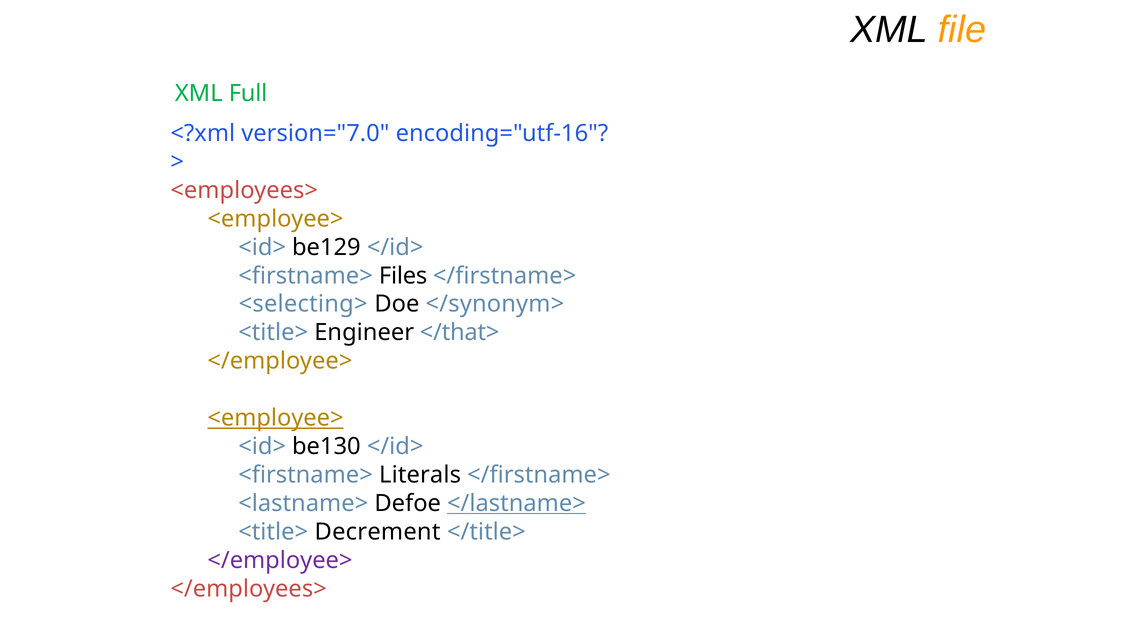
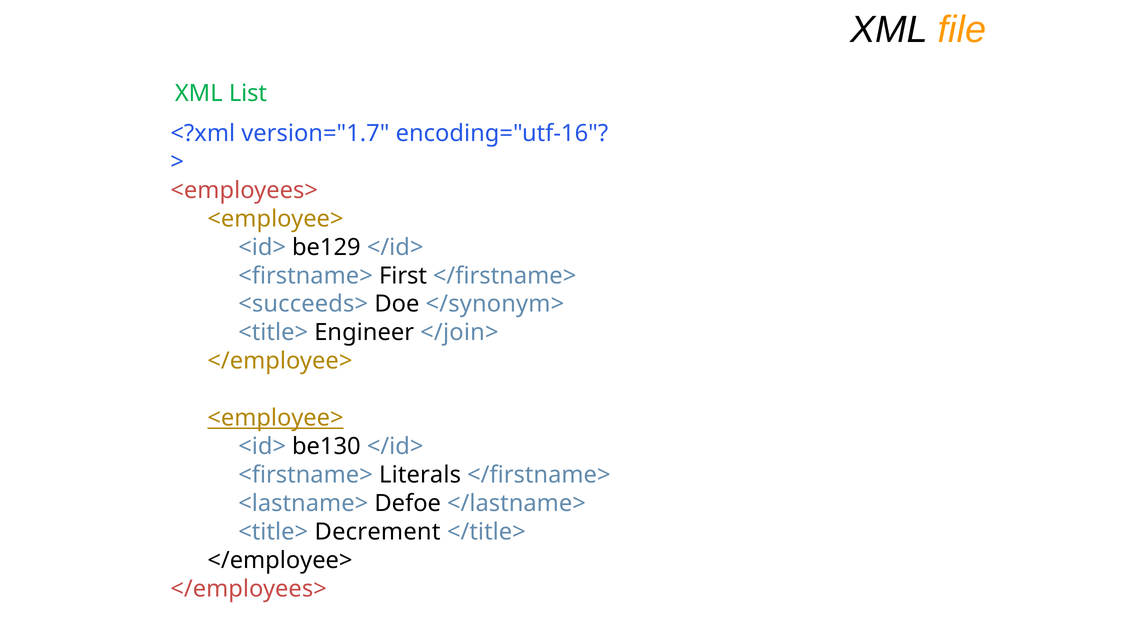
Full: Full -> List
version="7.0: version="7.0 -> version="1.7
Files: Files -> First
<selecting>: <selecting> -> <succeeds>
</that>: </that> -> </join>
</lastname> underline: present -> none
</employee> at (280, 560) colour: purple -> black
